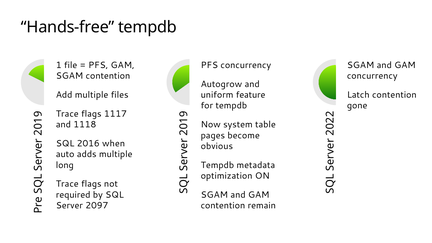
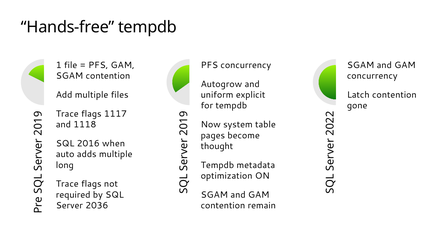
feature: feature -> explicit
obvious: obvious -> thought
2097: 2097 -> 2036
